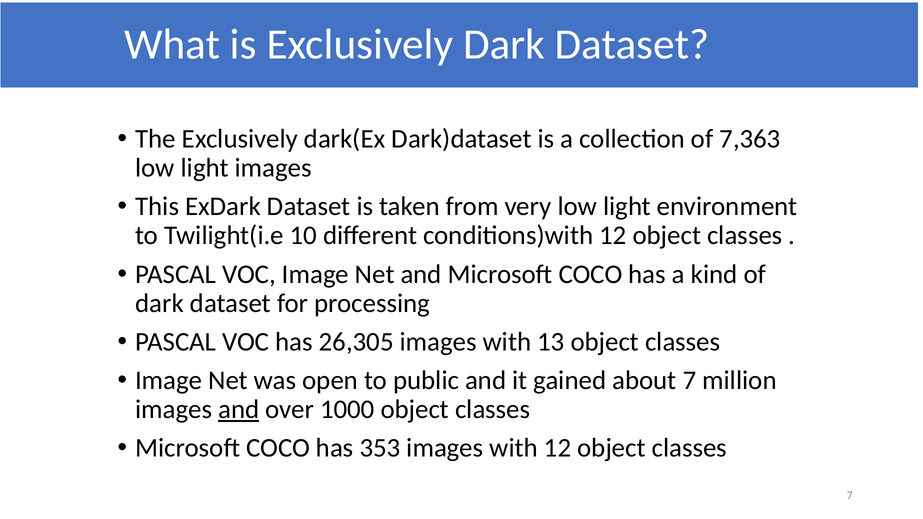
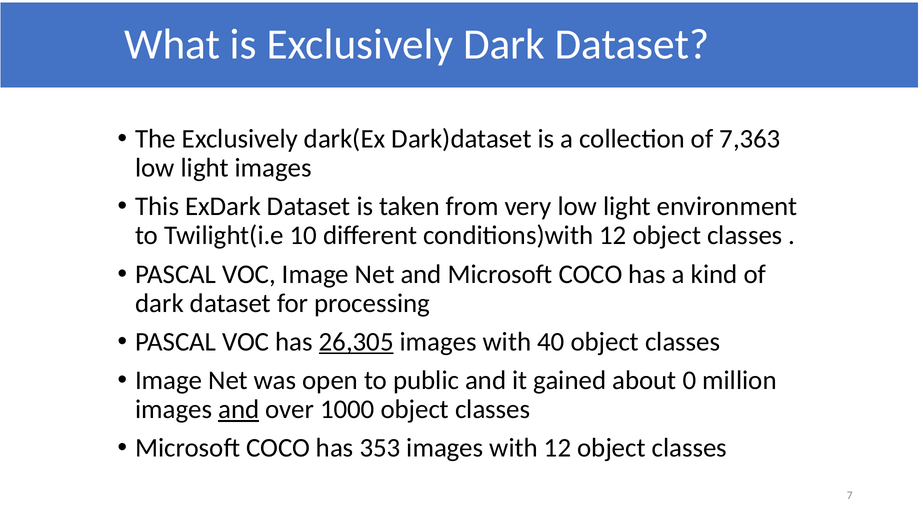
26,305 underline: none -> present
13: 13 -> 40
about 7: 7 -> 0
